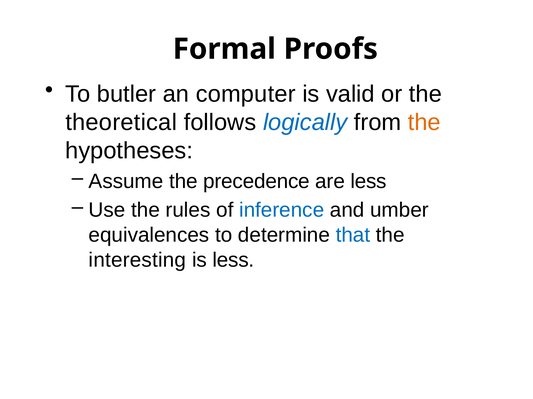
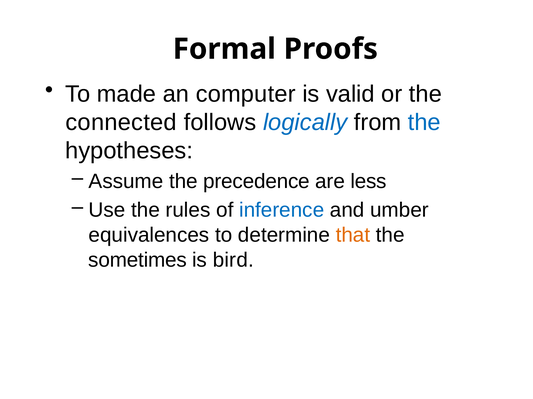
butler: butler -> made
theoretical: theoretical -> connected
the at (424, 122) colour: orange -> blue
that colour: blue -> orange
interesting: interesting -> sometimes
is less: less -> bird
